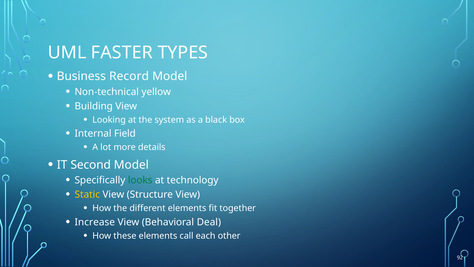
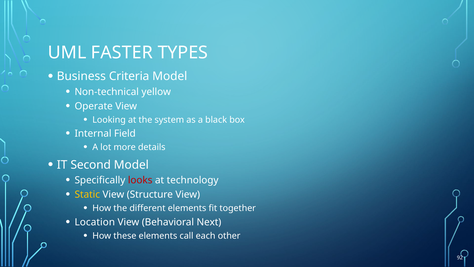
Record: Record -> Criteria
Building: Building -> Operate
looks colour: green -> red
Increase: Increase -> Location
Deal: Deal -> Next
